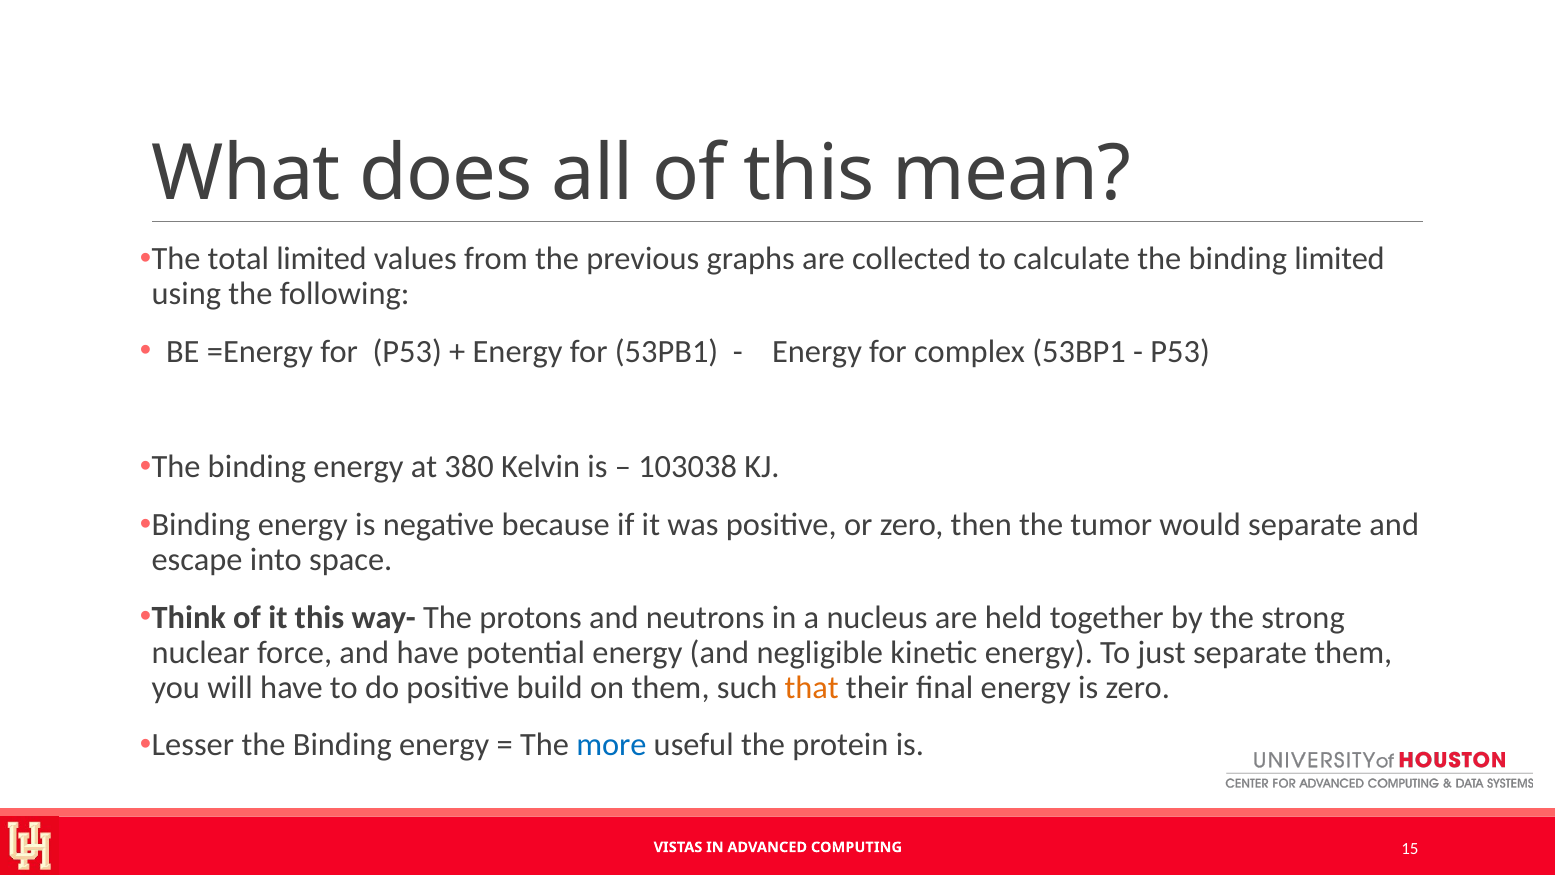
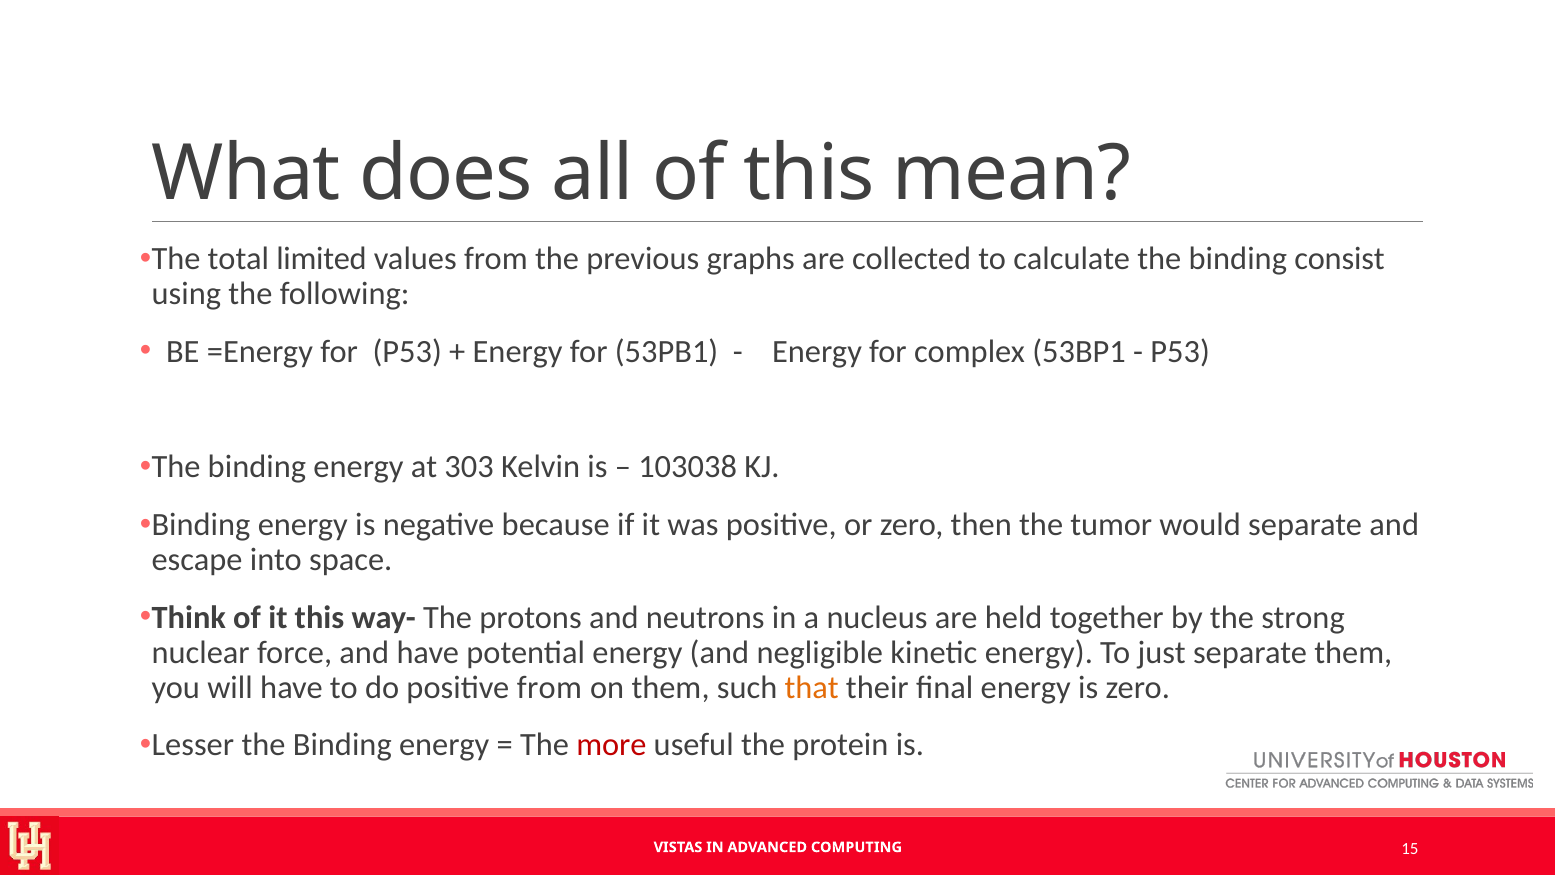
binding limited: limited -> consist
380: 380 -> 303
positive build: build -> from
more colour: blue -> red
